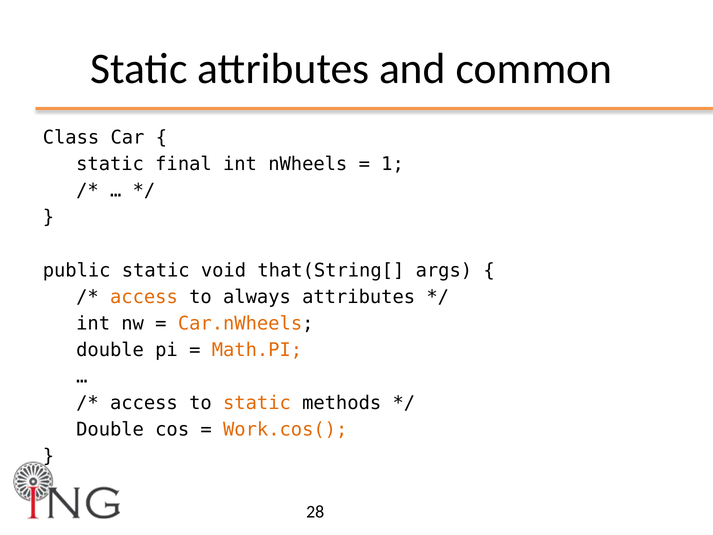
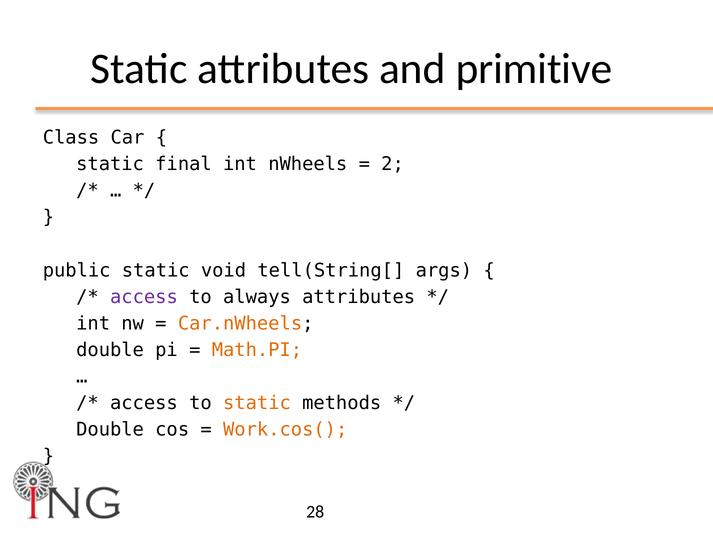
common: common -> primitive
1: 1 -> 2
that(String[: that(String[ -> tell(String[
access at (144, 297) colour: orange -> purple
